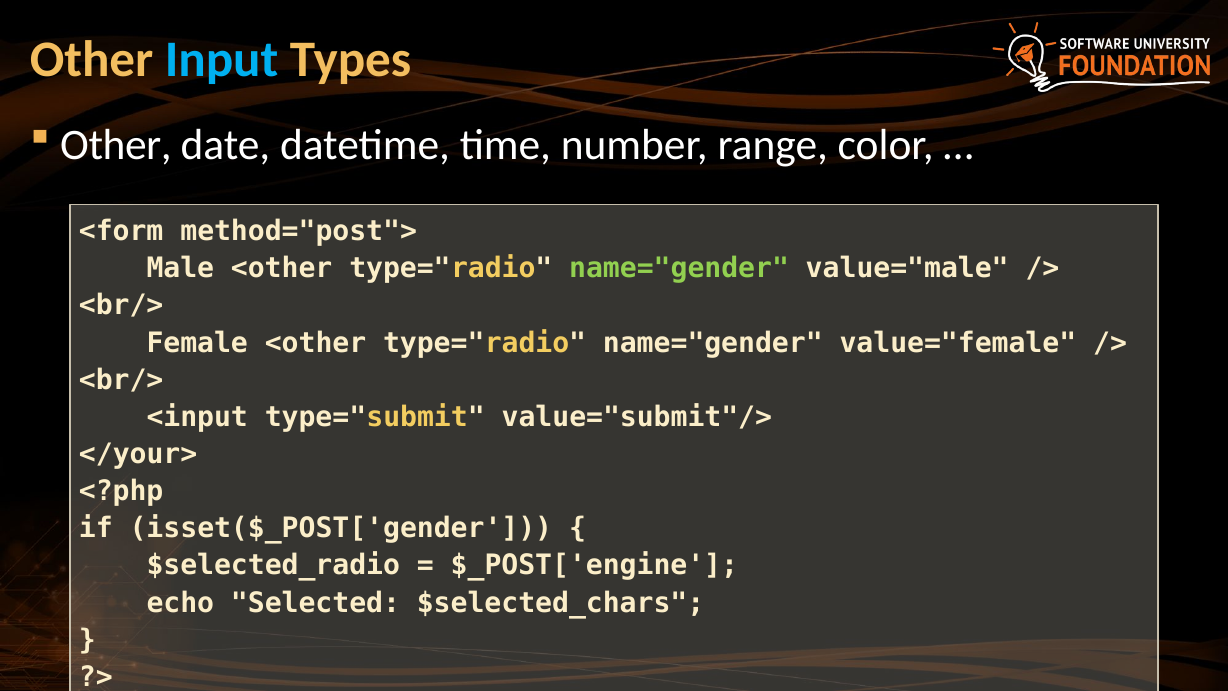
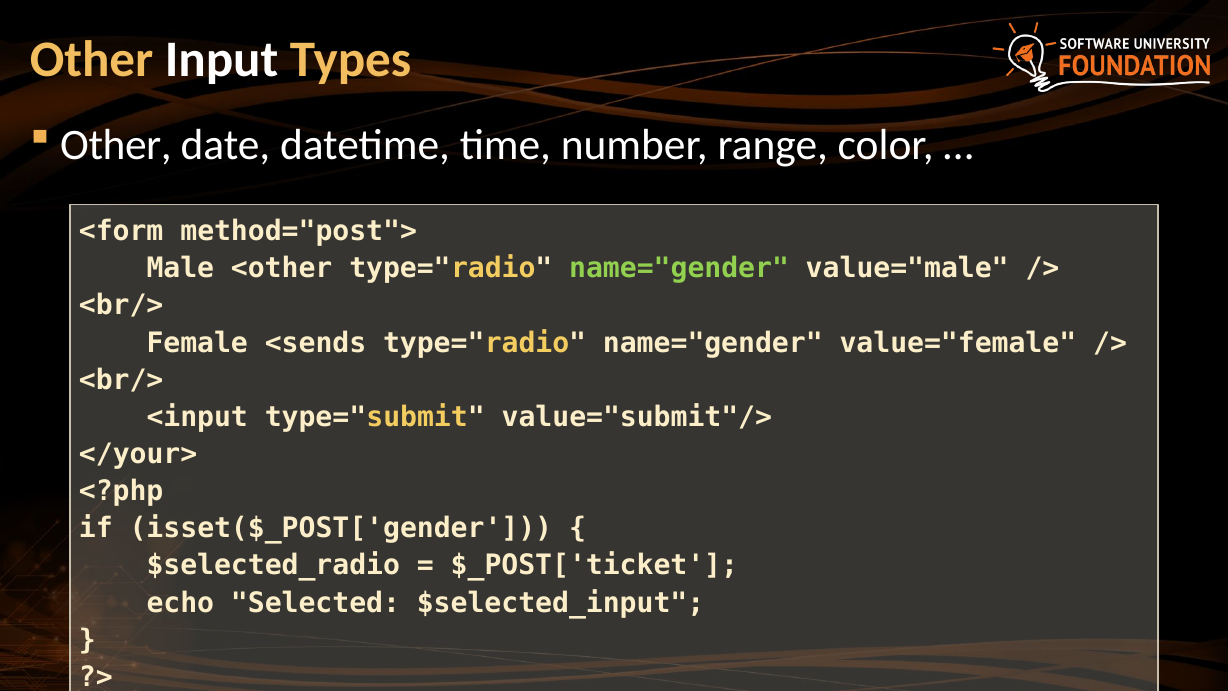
Input colour: light blue -> white
Female <other: <other -> <sends
$_POST['engine: $_POST['engine -> $_POST['ticket
$selected_chars: $selected_chars -> $selected_input
